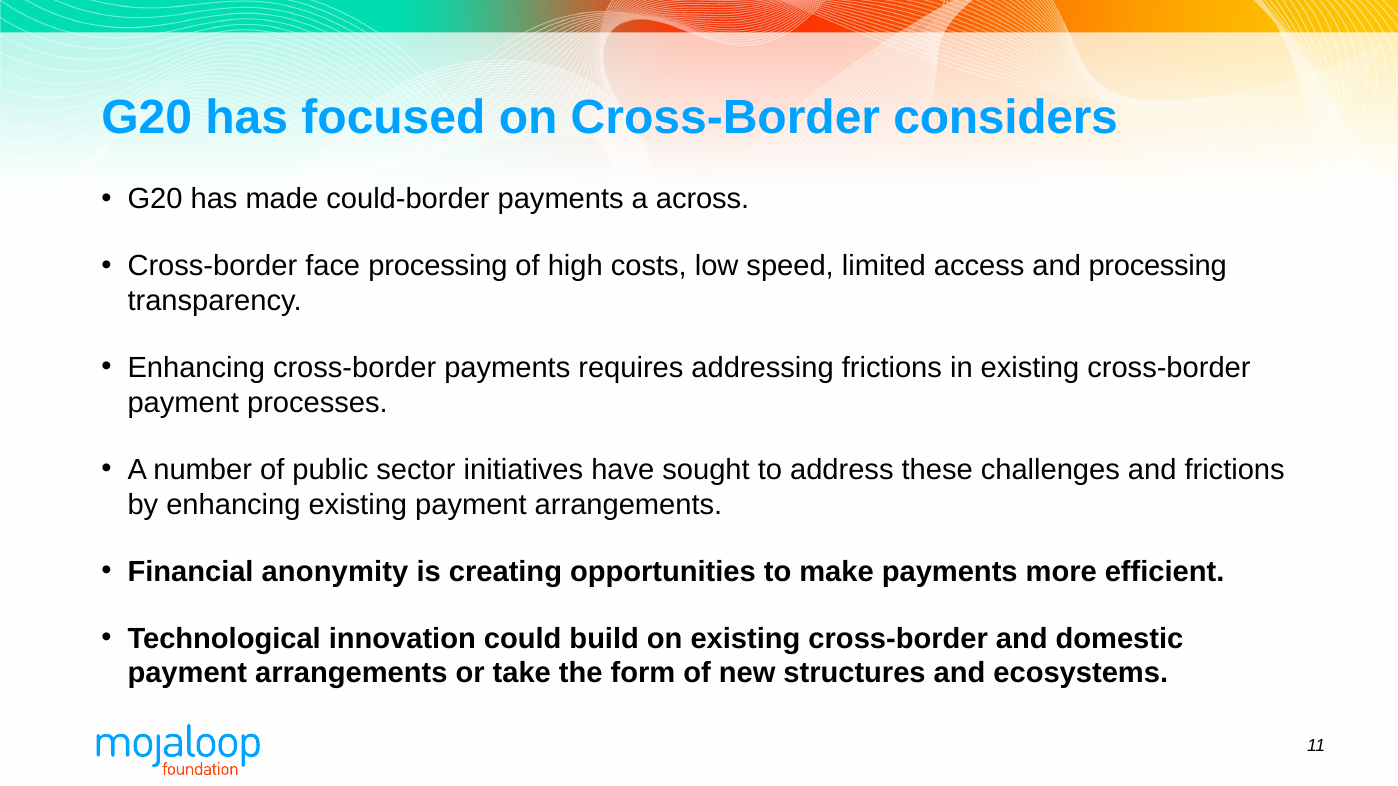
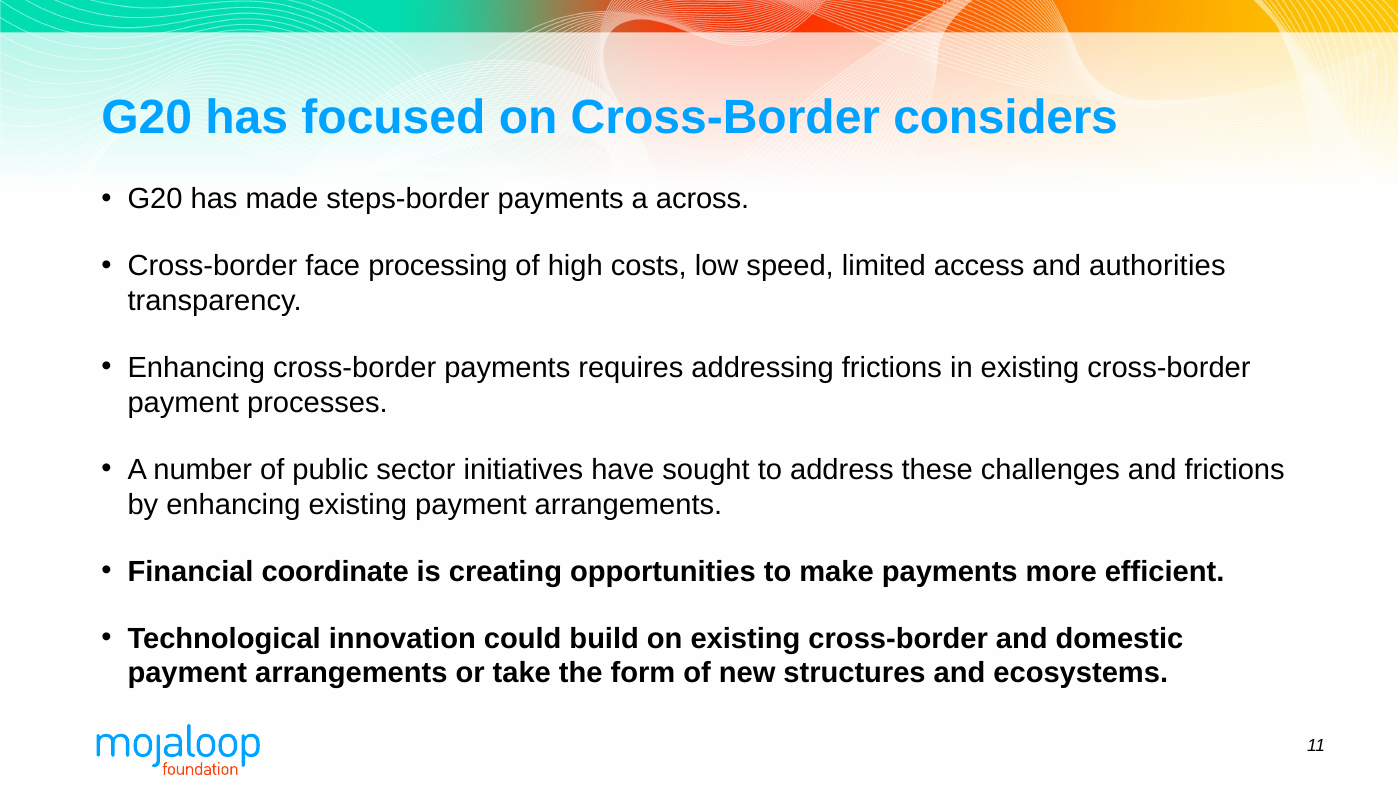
could-border: could-border -> steps-border
and processing: processing -> authorities
anonymity: anonymity -> coordinate
